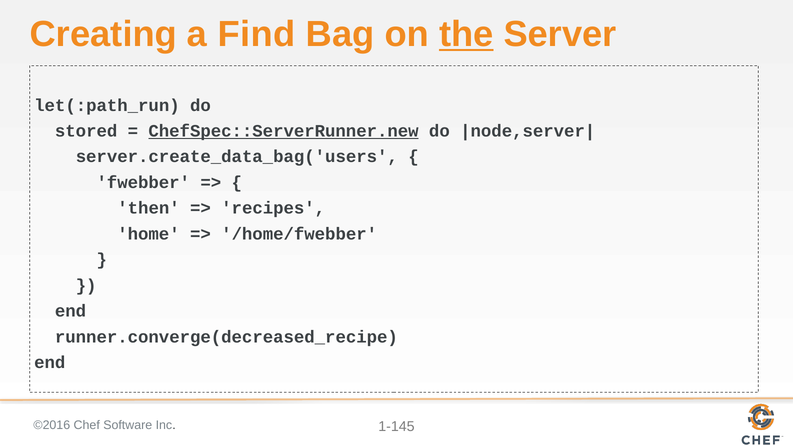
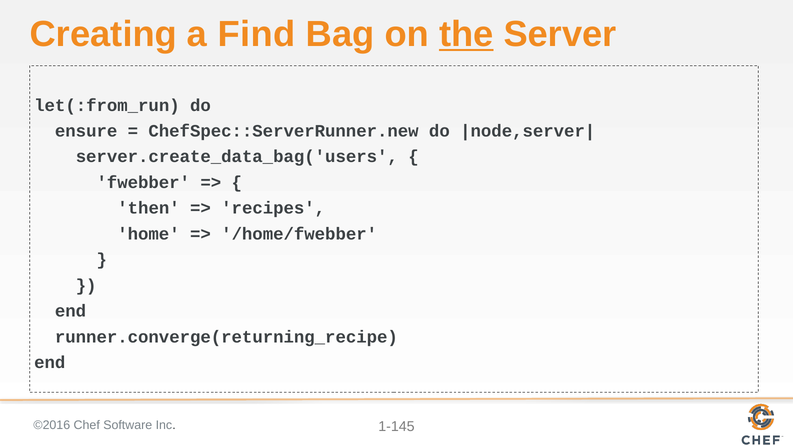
let(:path_run: let(:path_run -> let(:from_run
stored: stored -> ensure
ChefSpec::ServerRunner.new underline: present -> none
runner.converge(decreased_recipe: runner.converge(decreased_recipe -> runner.converge(returning_recipe
